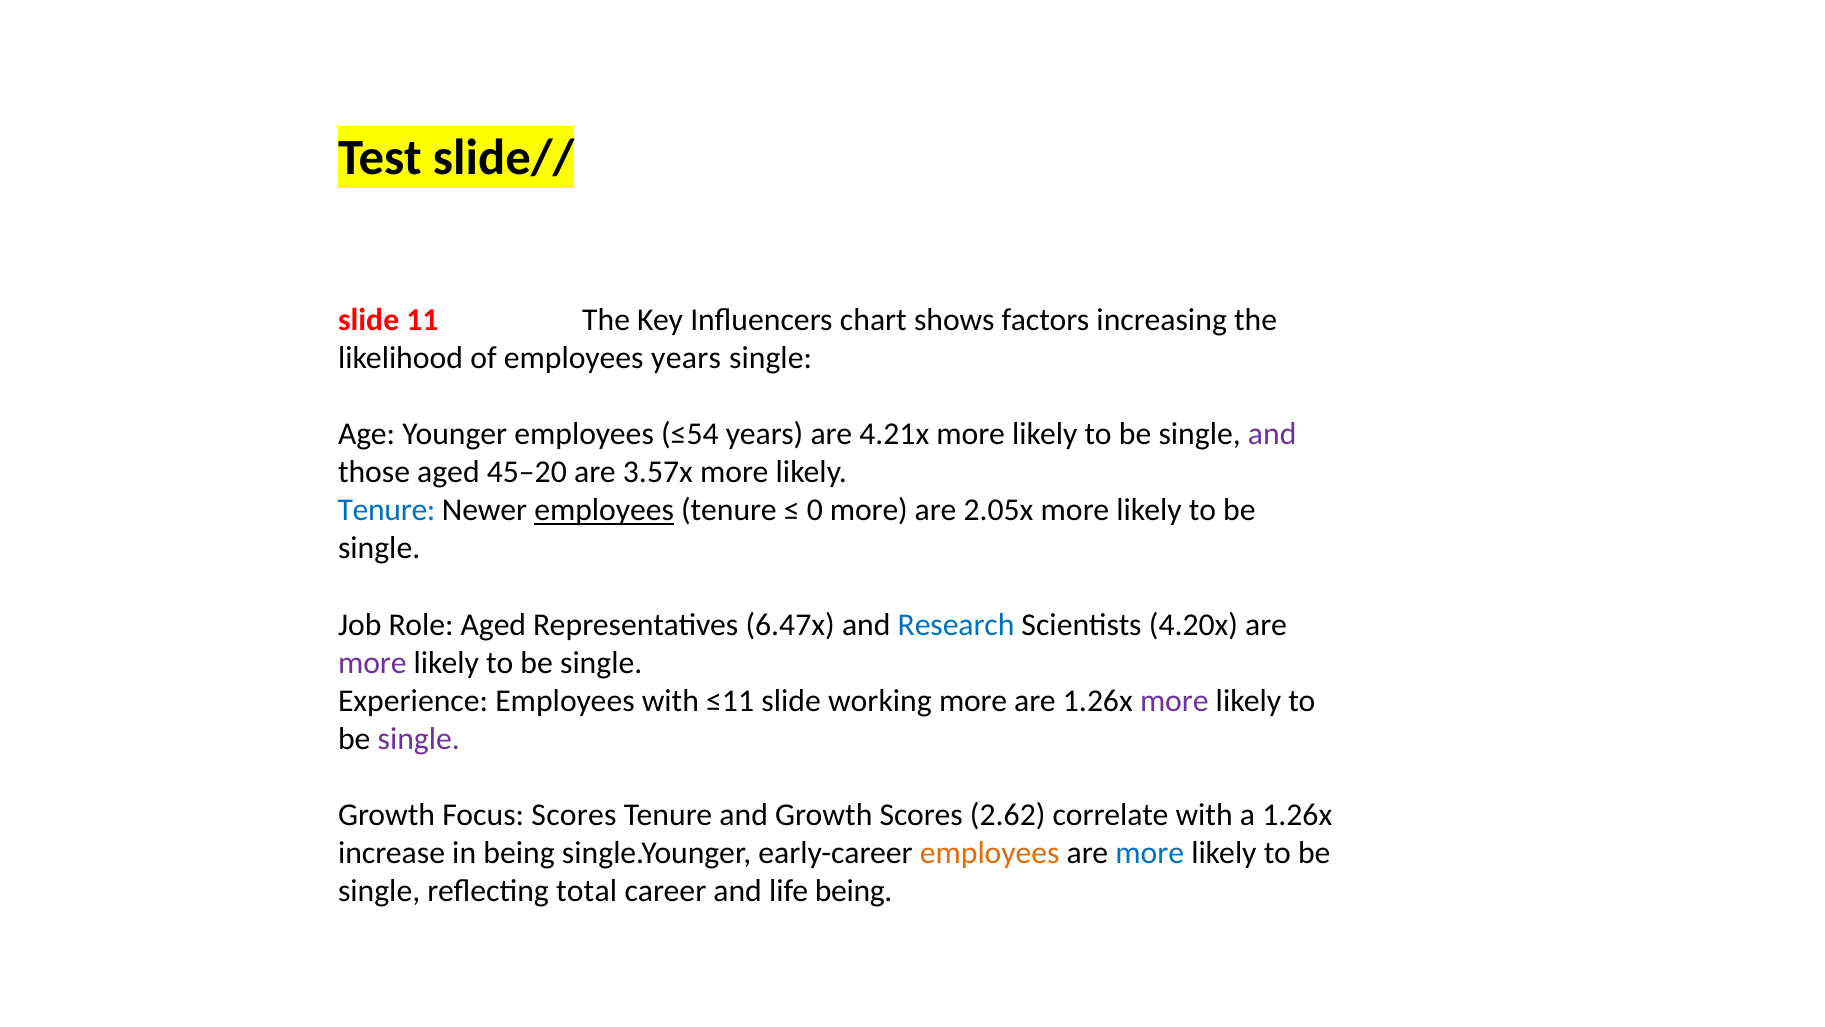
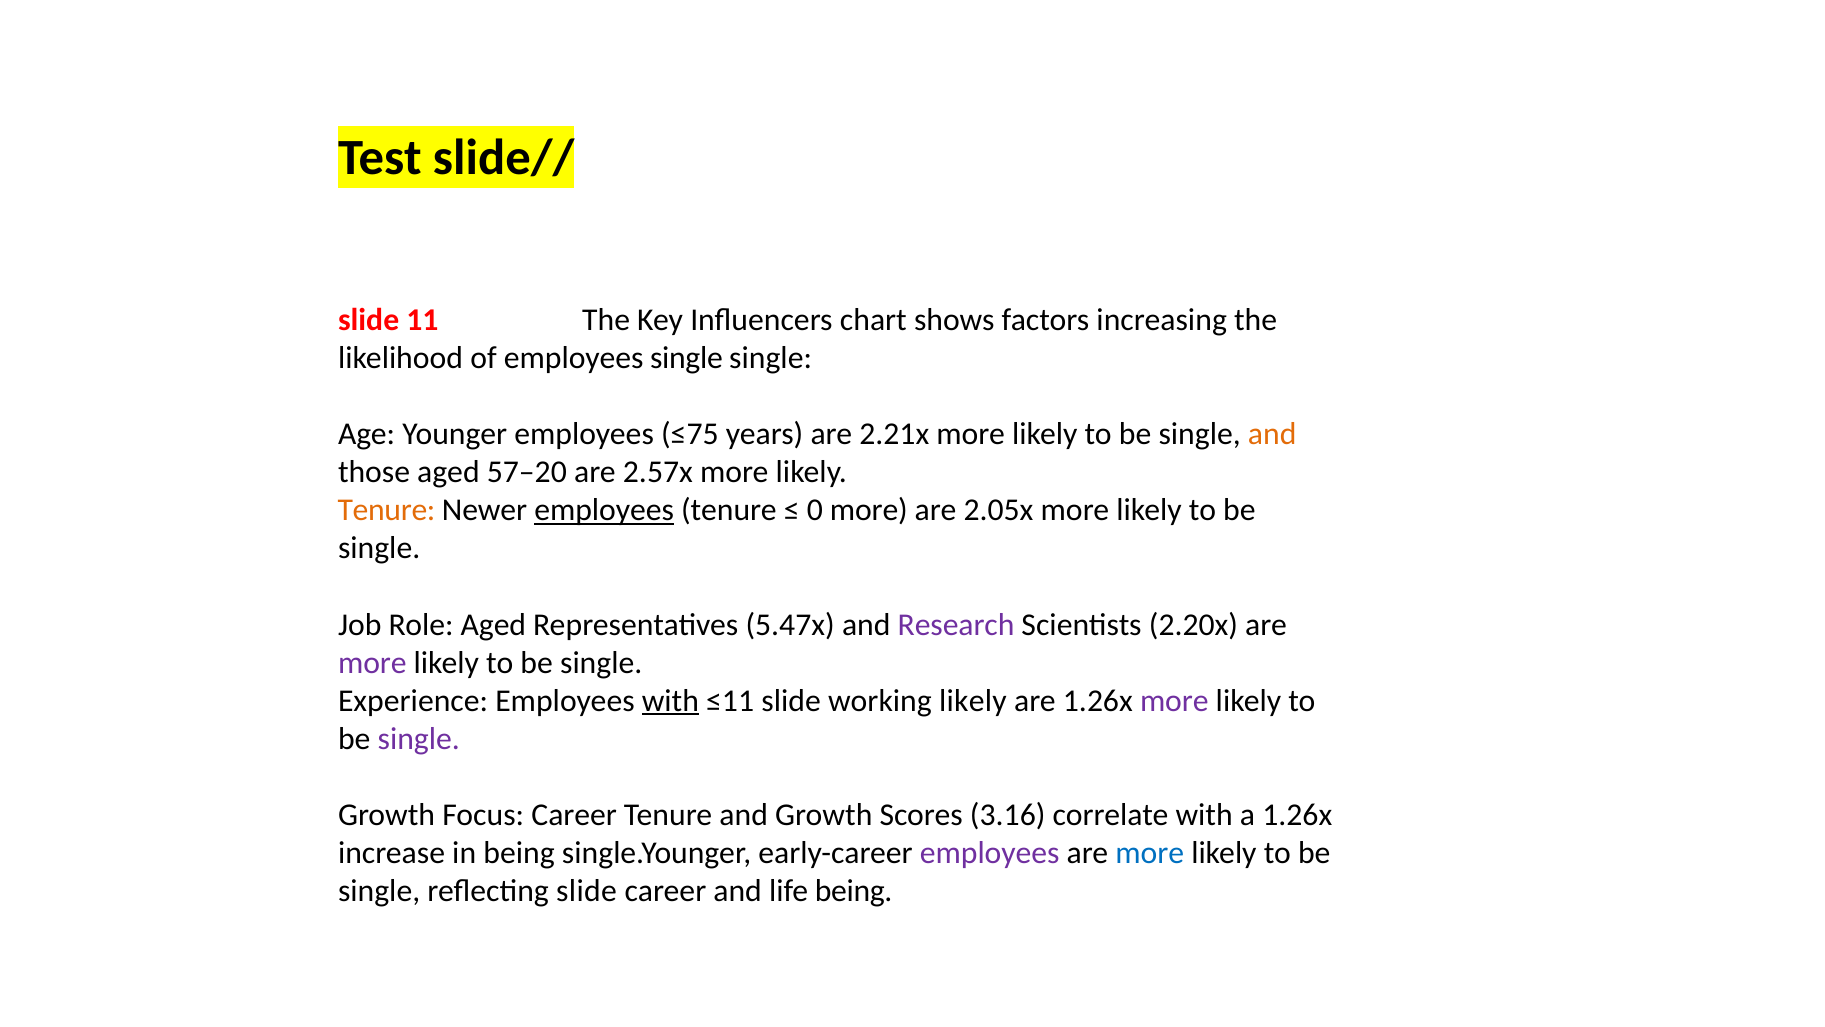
employees years: years -> single
≤54: ≤54 -> ≤75
4.21x: 4.21x -> 2.21x
and at (1272, 434) colour: purple -> orange
45–20: 45–20 -> 57–20
3.57x: 3.57x -> 2.57x
Tenure at (387, 510) colour: blue -> orange
6.47x: 6.47x -> 5.47x
Research colour: blue -> purple
4.20x: 4.20x -> 2.20x
with at (670, 700) underline: none -> present
working more: more -> likely
Focus Scores: Scores -> Career
2.62: 2.62 -> 3.16
employees at (990, 853) colour: orange -> purple
reflecting total: total -> slide
